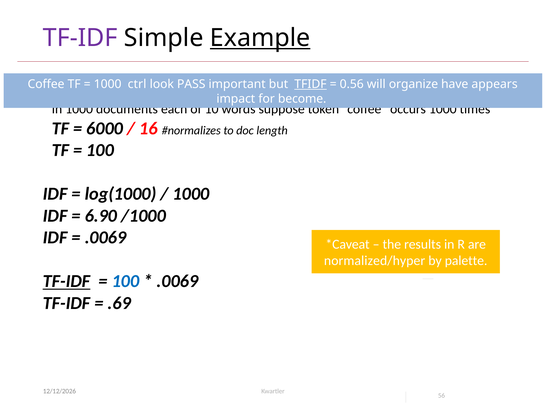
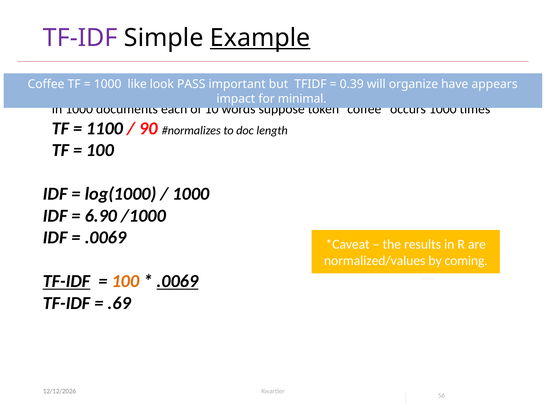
ctrl: ctrl -> like
TFIDF underline: present -> none
0.56: 0.56 -> 0.39
become: become -> minimal
6000: 6000 -> 1100
16: 16 -> 90
normalized/hyper: normalized/hyper -> normalized/values
palette: palette -> coming
100 at (126, 281) colour: blue -> orange
.0069 at (178, 281) underline: none -> present
